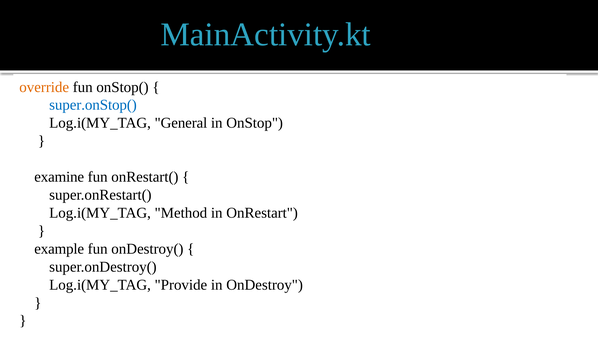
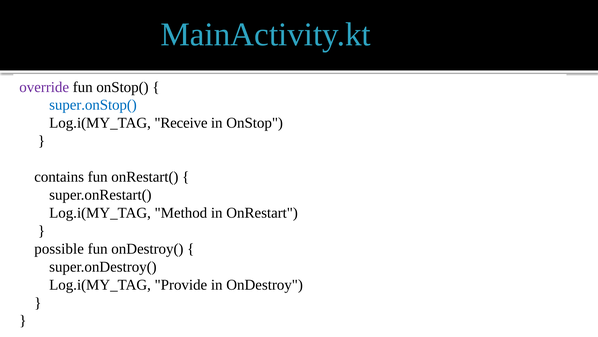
override colour: orange -> purple
General: General -> Receive
examine: examine -> contains
example: example -> possible
